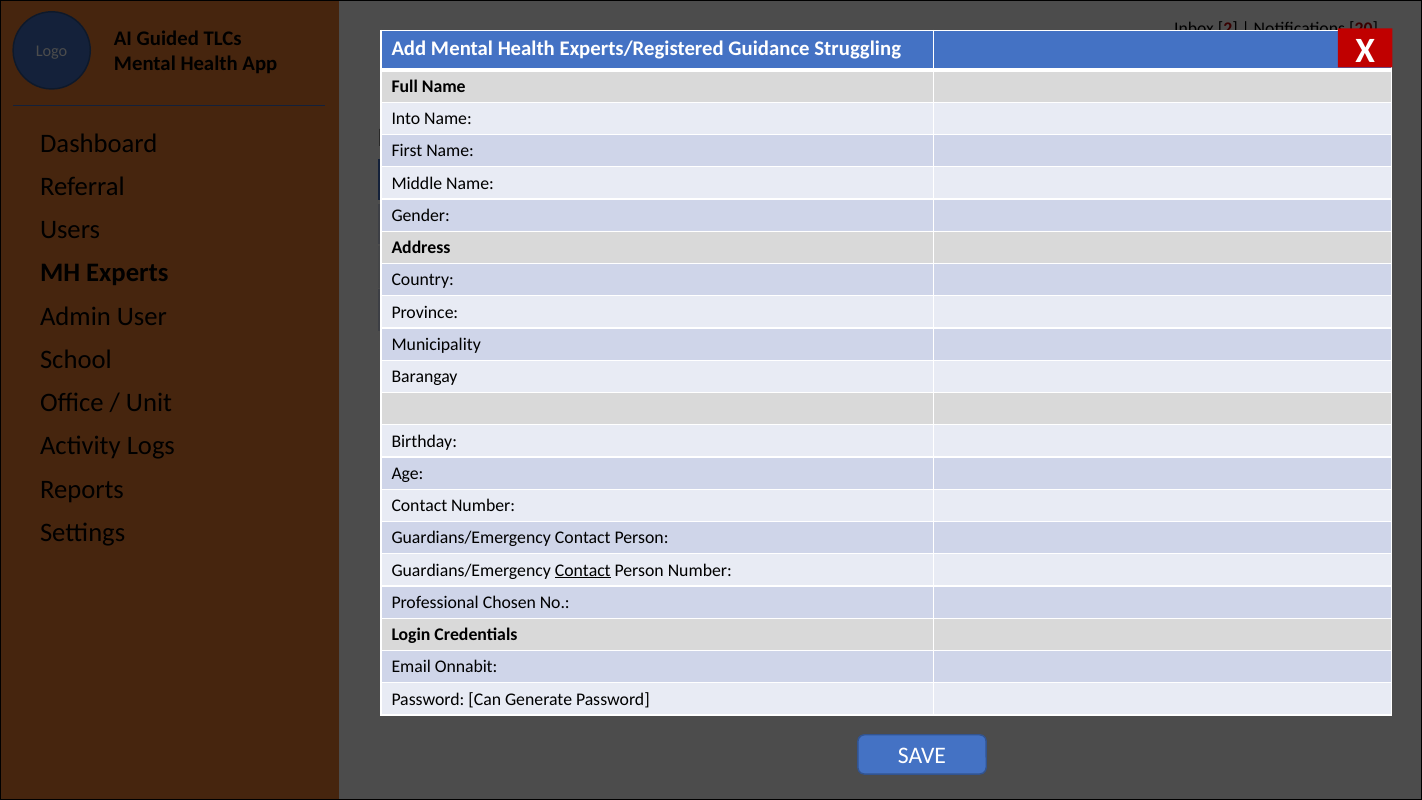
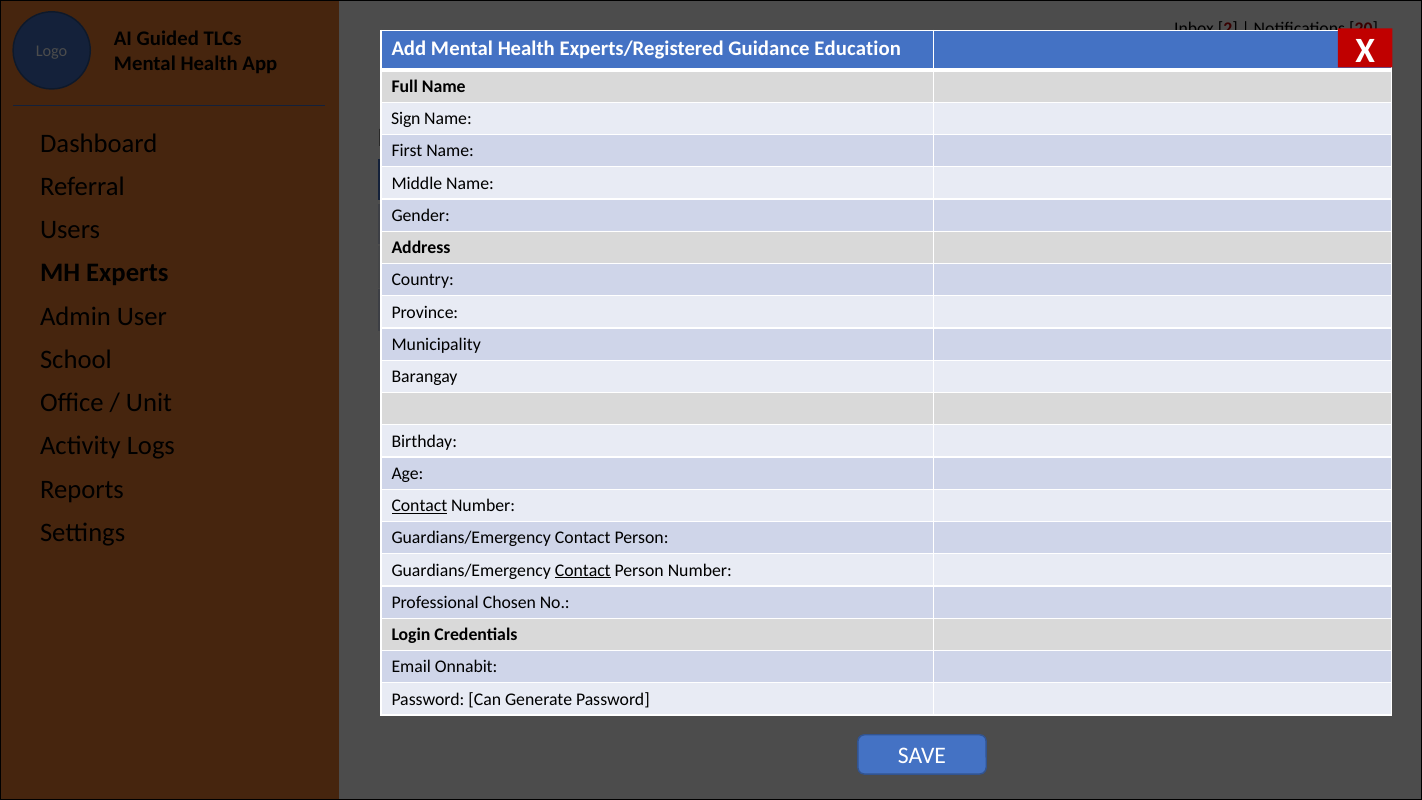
Struggling: Struggling -> Education
Into: Into -> Sign
Contact at (419, 506) underline: none -> present
